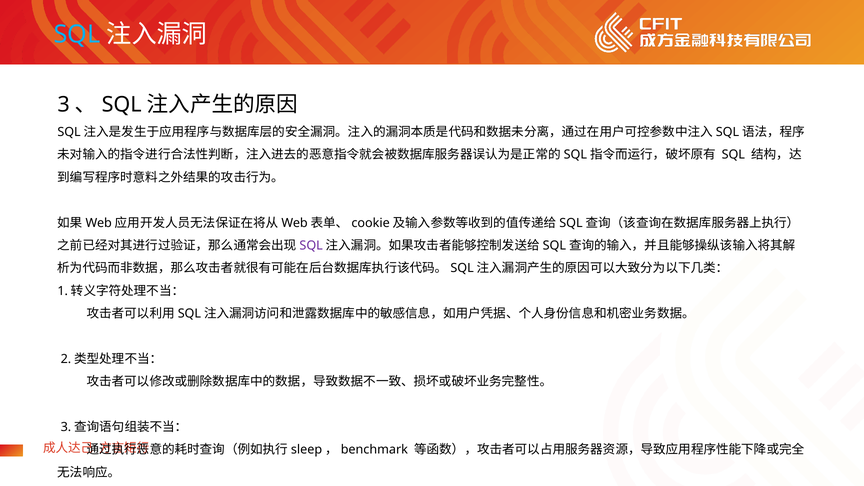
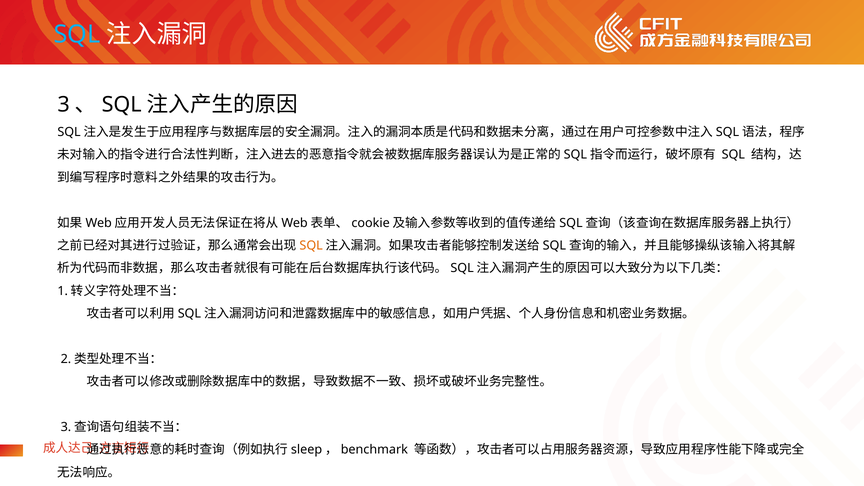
SQL at (311, 246) colour: purple -> orange
